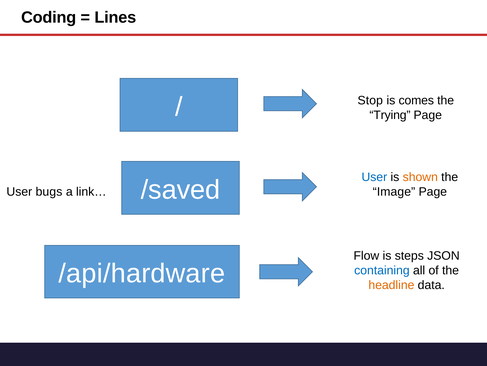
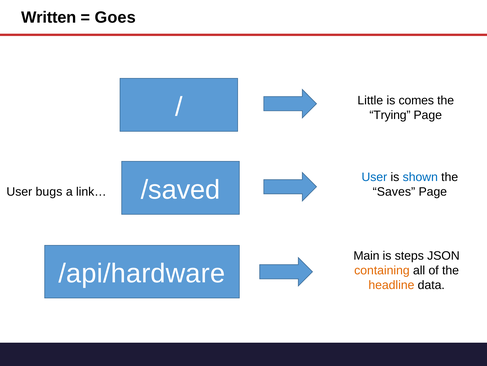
Coding: Coding -> Written
Lines: Lines -> Goes
Stop: Stop -> Little
shown colour: orange -> blue
Image: Image -> Saves
Flow: Flow -> Main
containing colour: blue -> orange
